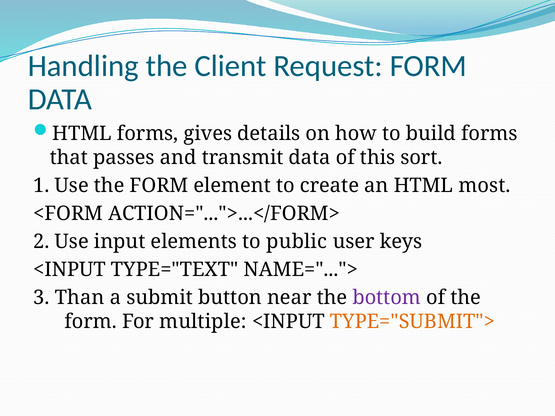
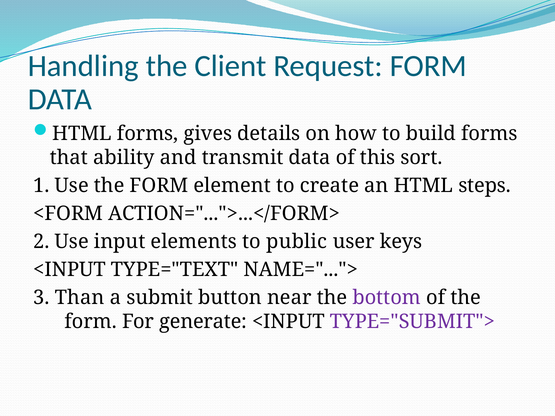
passes: passes -> ability
most: most -> steps
multiple: multiple -> generate
TYPE="SUBMIT"> colour: orange -> purple
